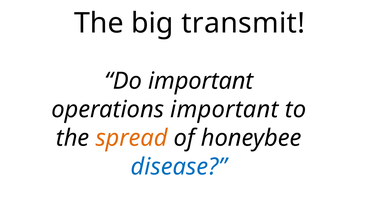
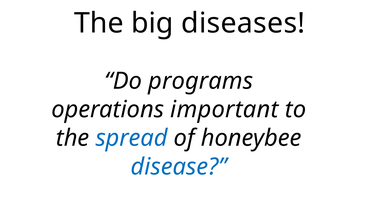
transmit: transmit -> diseases
Do important: important -> programs
spread colour: orange -> blue
